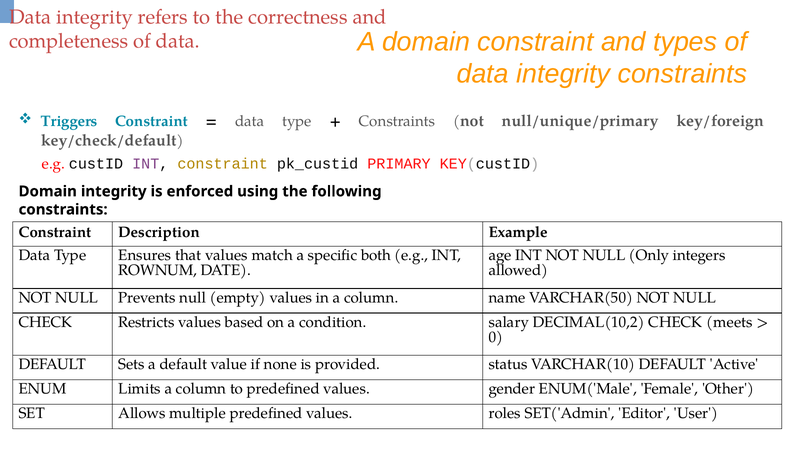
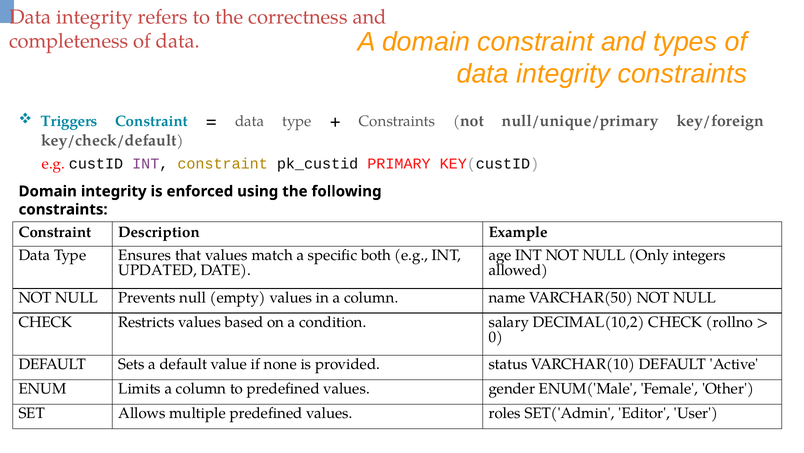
ROWNUM: ROWNUM -> UPDATED
meets: meets -> rollno
